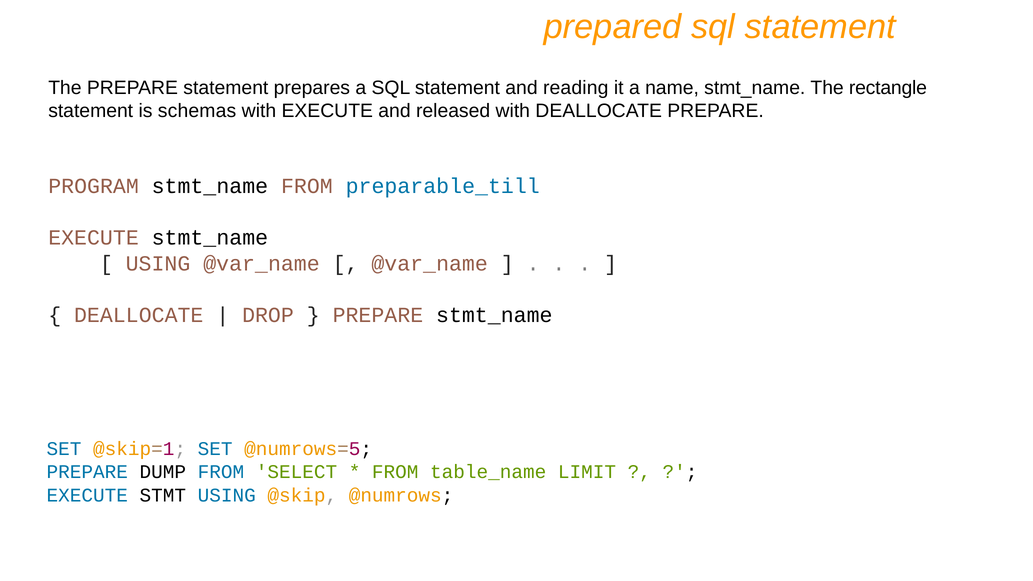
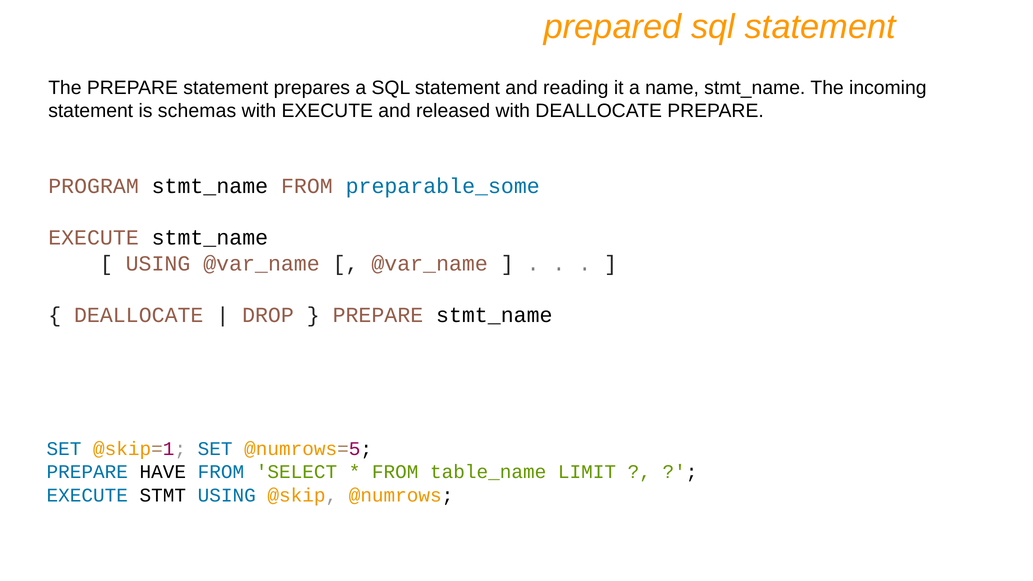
rectangle: rectangle -> incoming
preparable_till: preparable_till -> preparable_some
DUMP: DUMP -> HAVE
